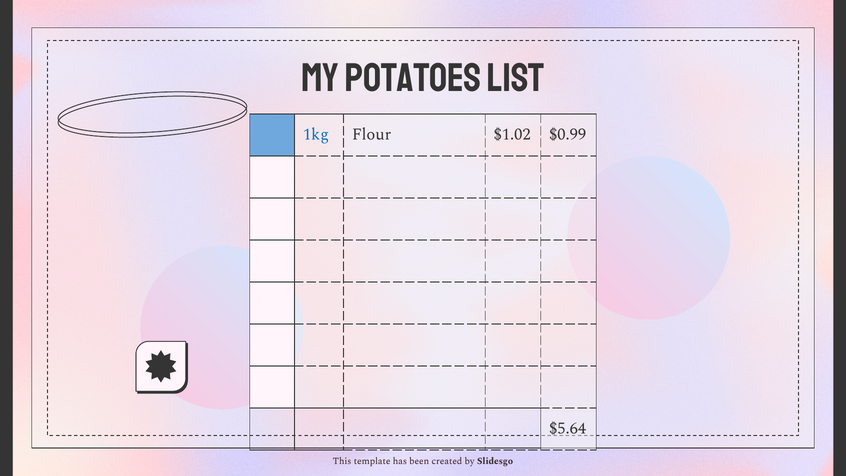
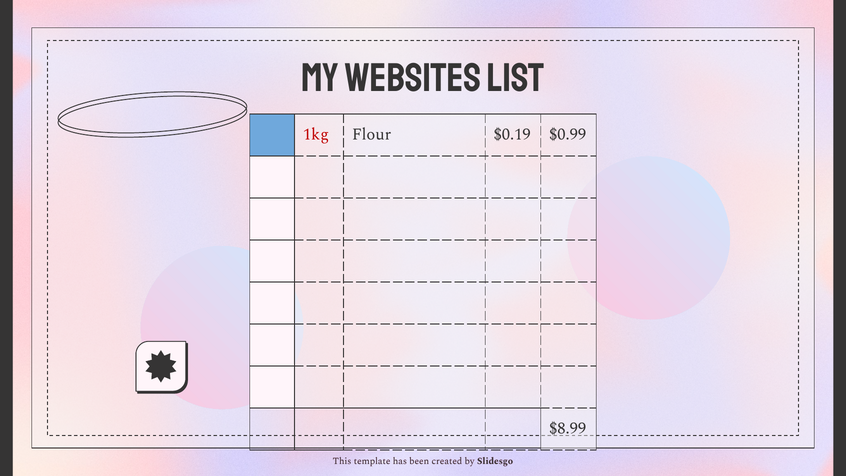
potatoes: potatoes -> websites
1kg colour: blue -> red
$1.02: $1.02 -> $0.19
$5.64: $5.64 -> $8.99
